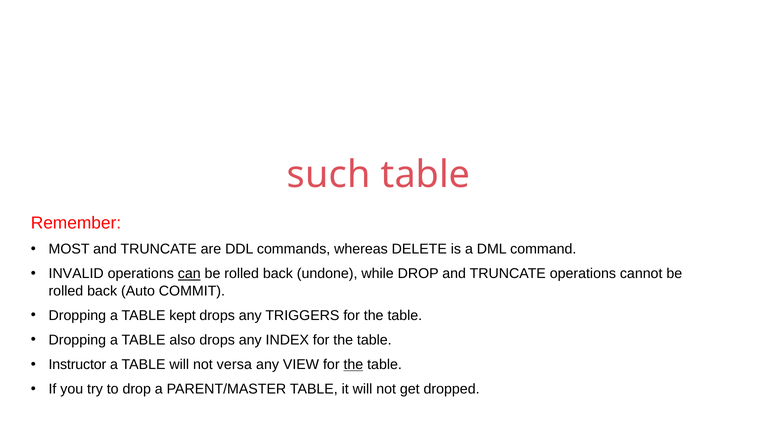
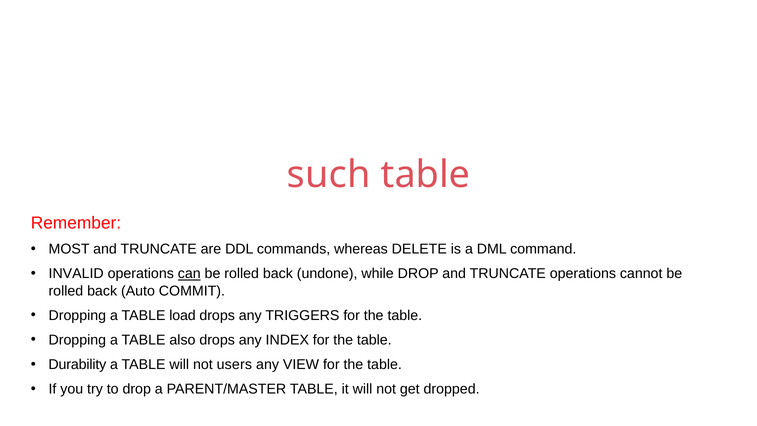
kept: kept -> load
Instructor: Instructor -> Durability
versa: versa -> users
the at (353, 364) underline: present -> none
